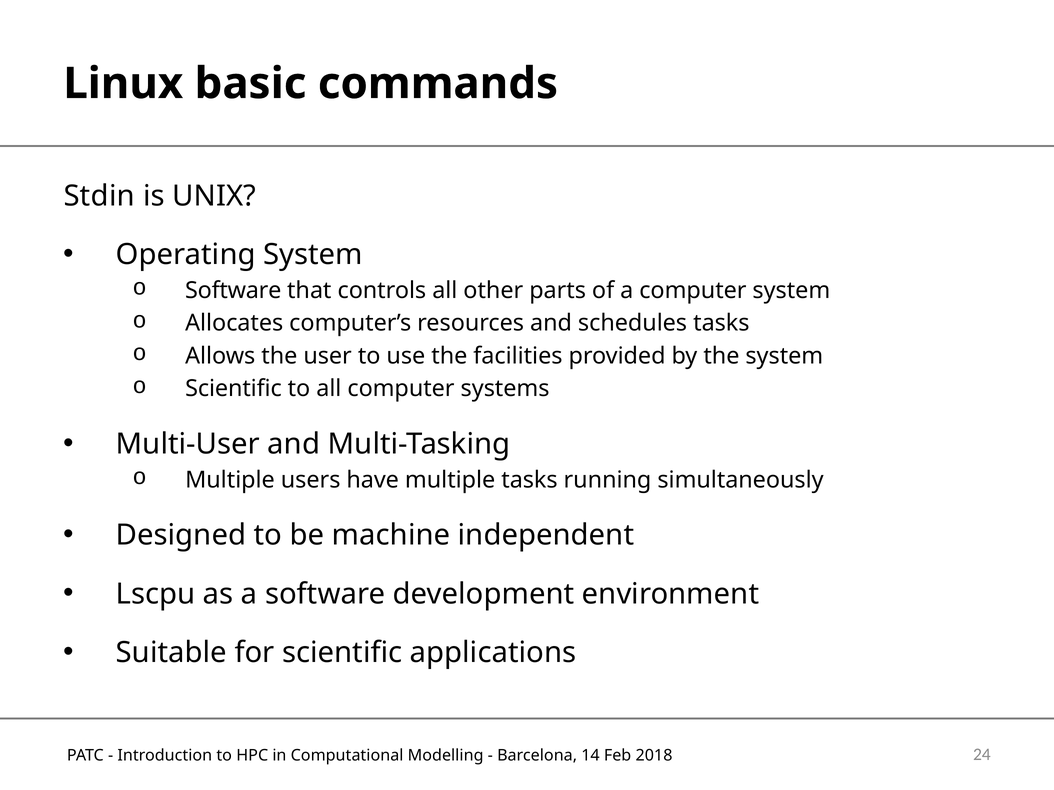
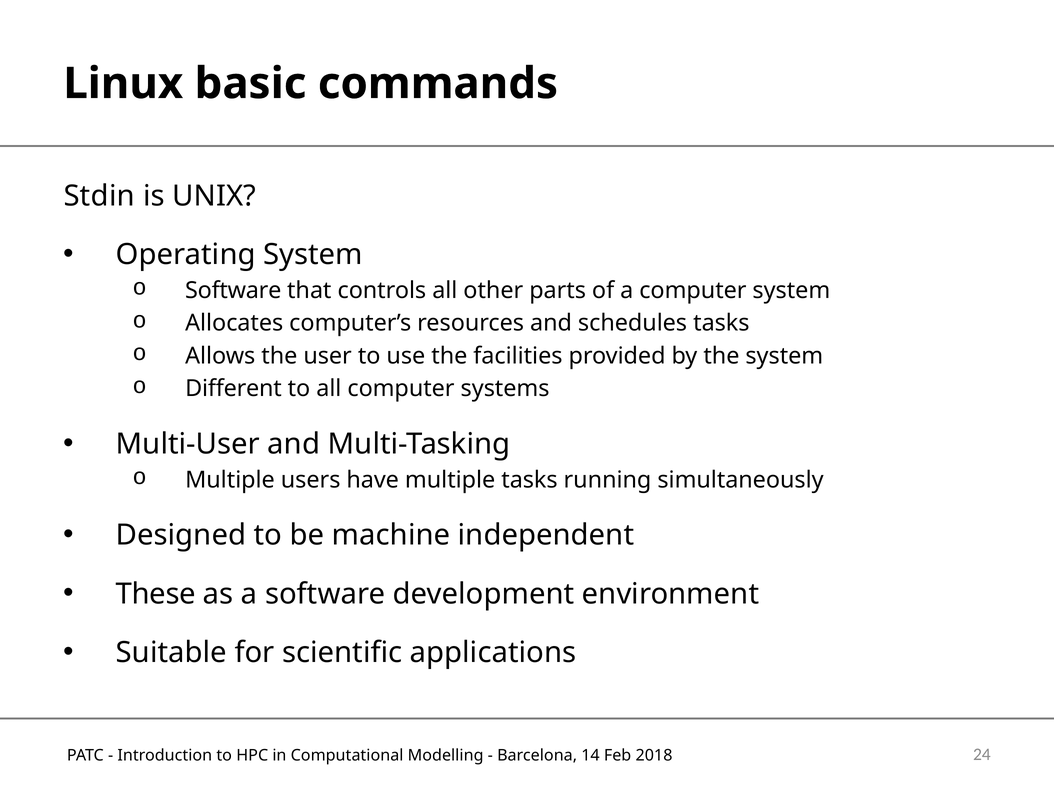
Scientific at (233, 389): Scientific -> Different
Lscpu: Lscpu -> These
